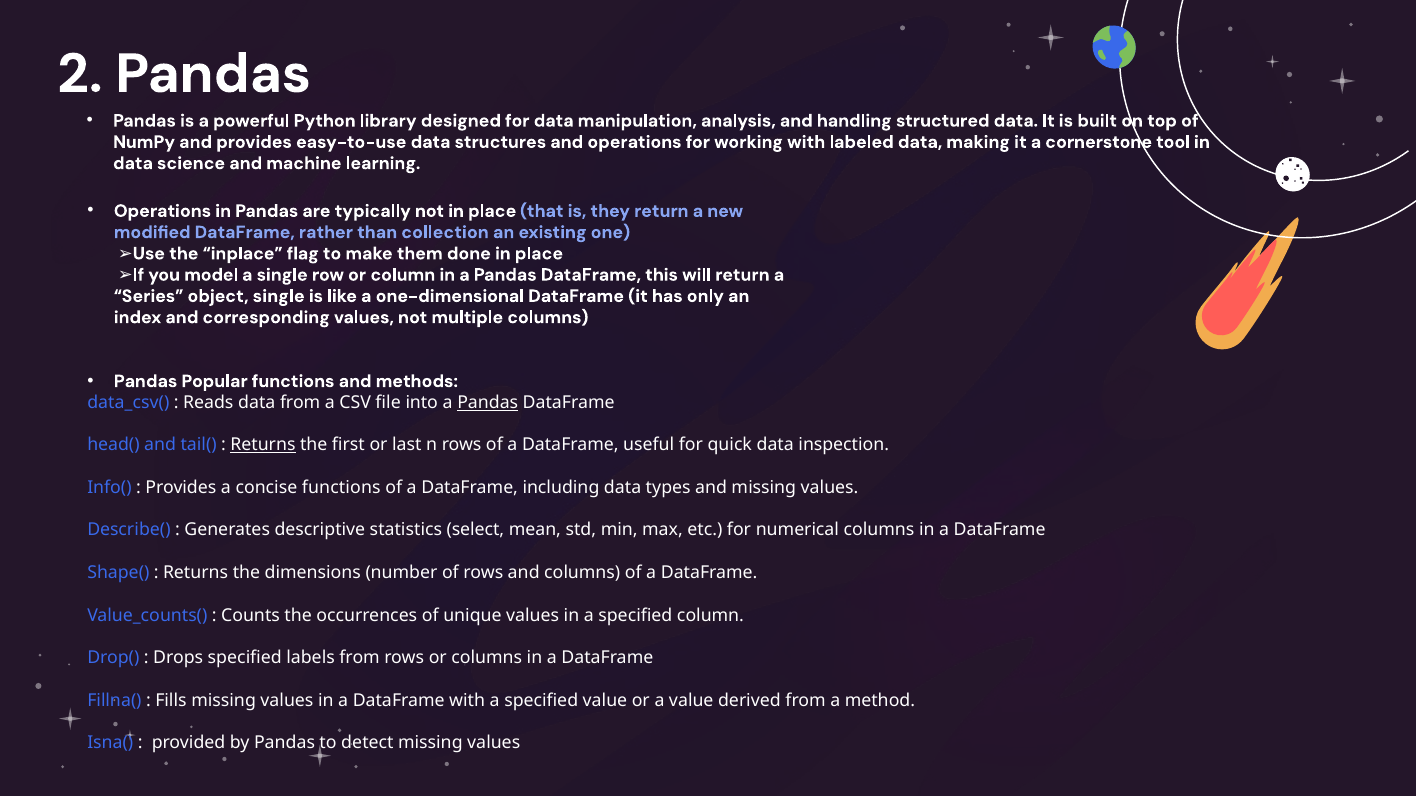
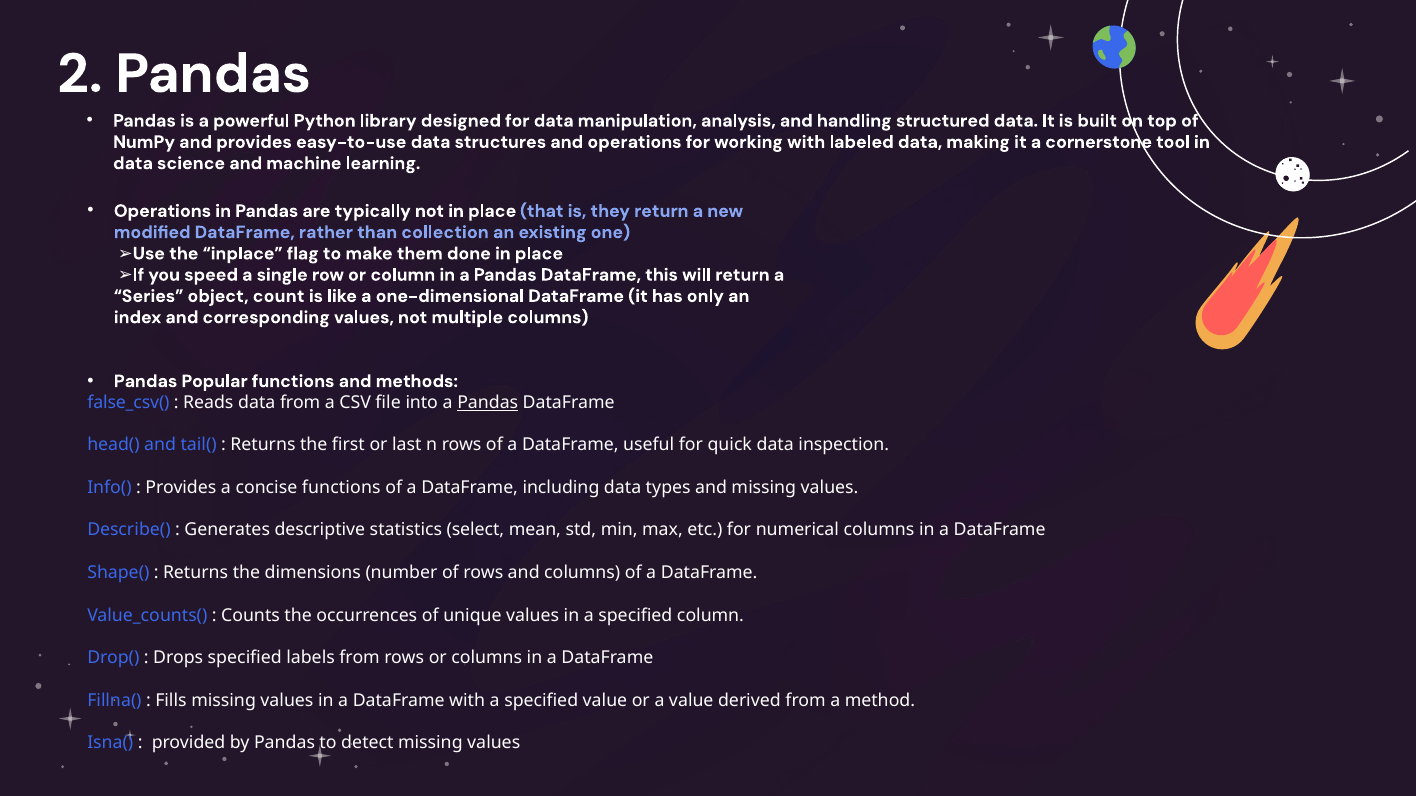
model: model -> speed
object single: single -> count
data_csv(: data_csv( -> false_csv(
Returns at (263, 445) underline: present -> none
